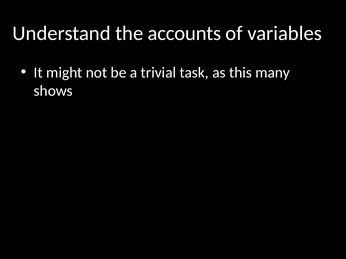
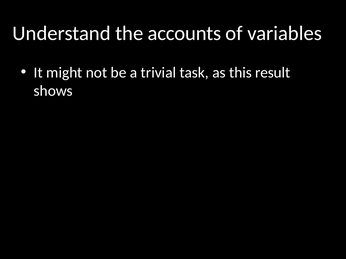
many: many -> result
